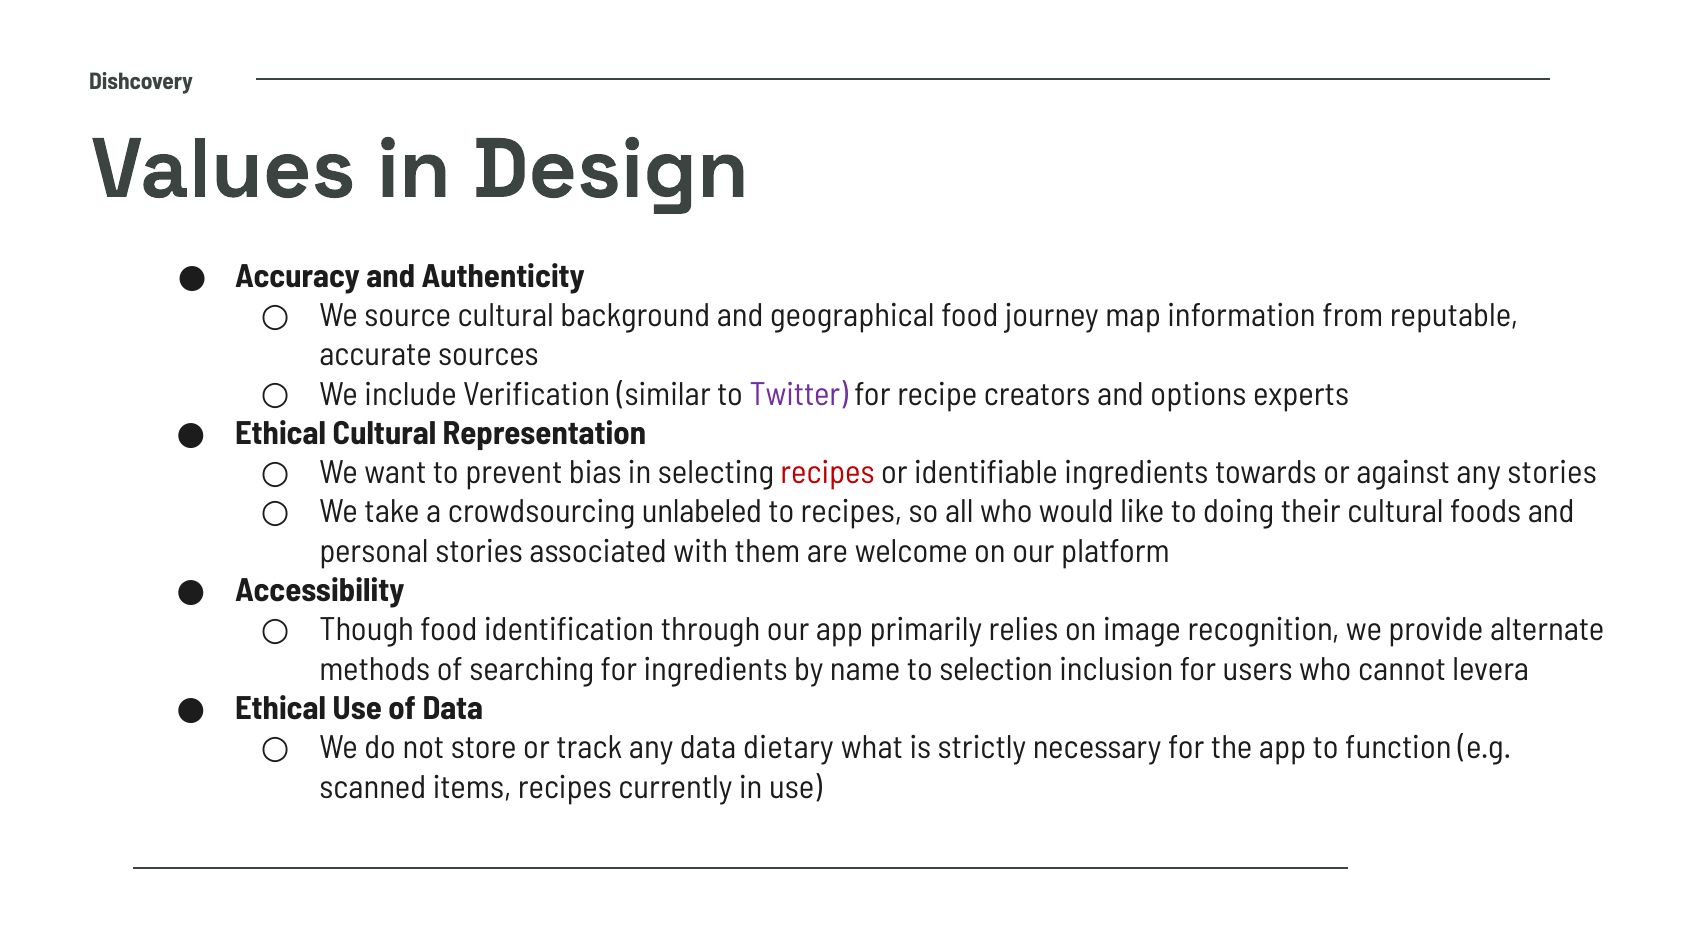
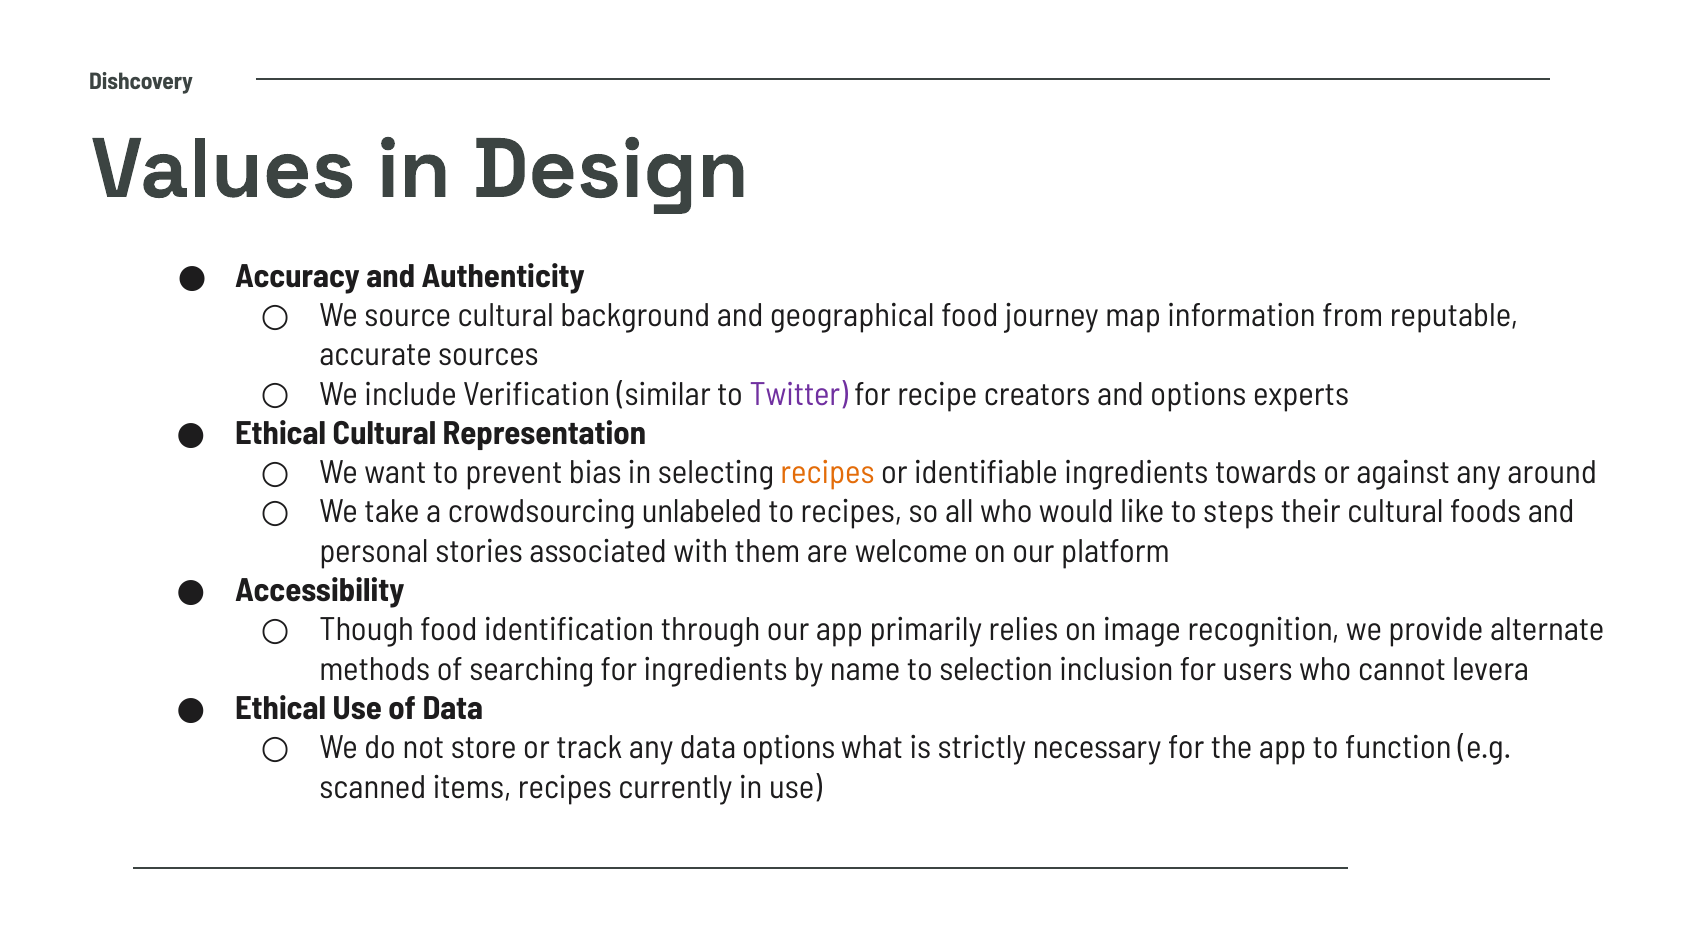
recipes at (828, 473) colour: red -> orange
any stories: stories -> around
doing: doing -> steps
data dietary: dietary -> options
